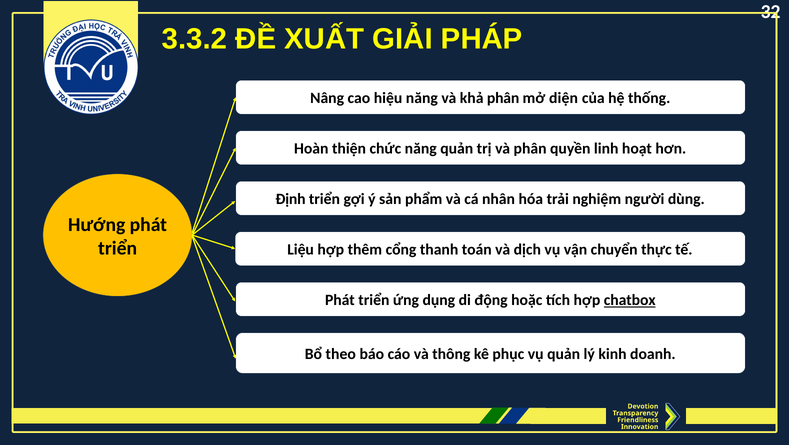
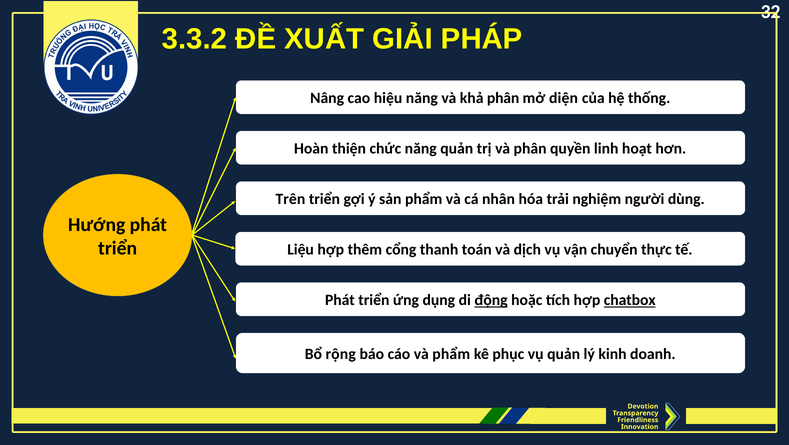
Định: Định -> Trên
động underline: none -> present
theo: theo -> rộng
và thông: thông -> phẩm
